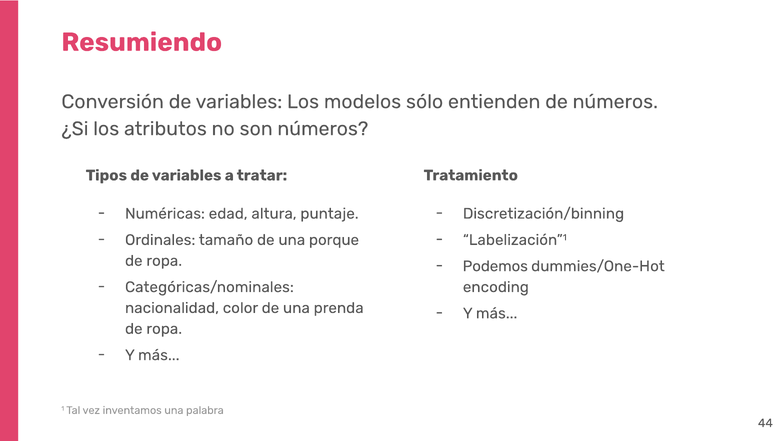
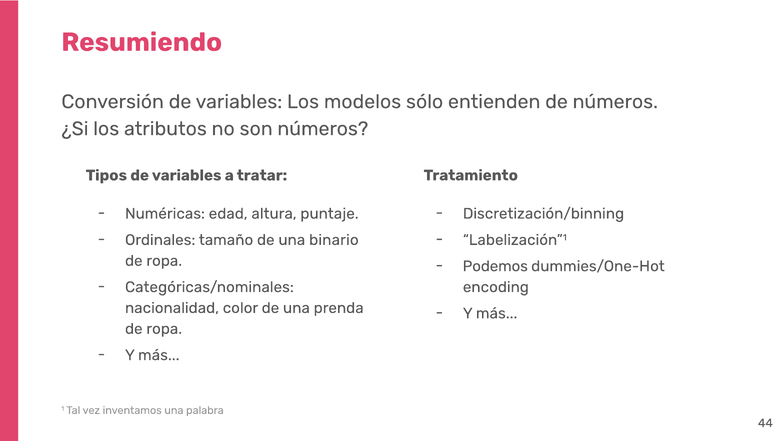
porque: porque -> binario
